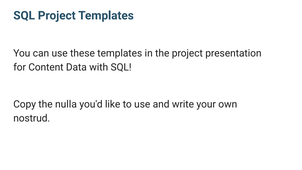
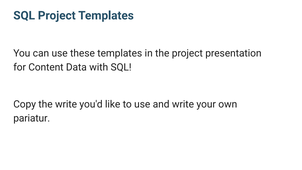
the nulla: nulla -> write
nostrud: nostrud -> pariatur
